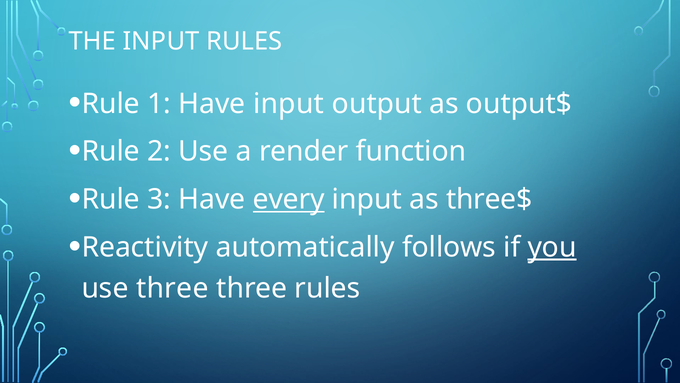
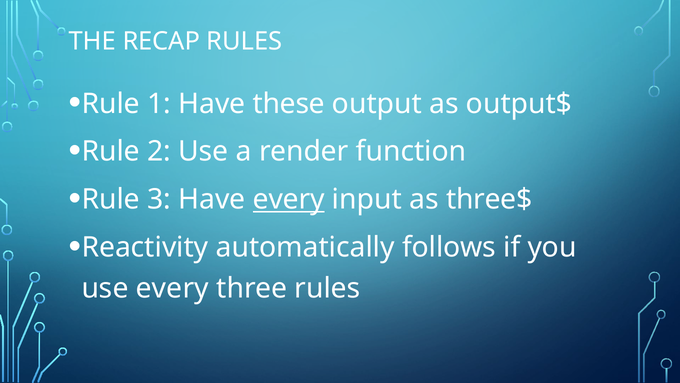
THE INPUT: INPUT -> RECAP
Have input: input -> these
you underline: present -> none
use three: three -> every
